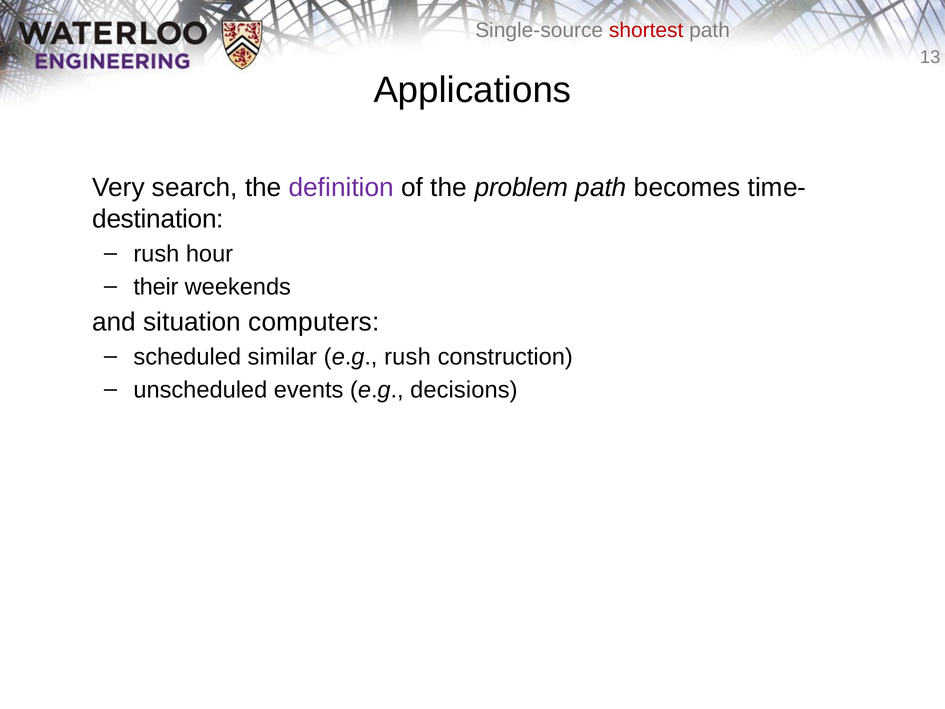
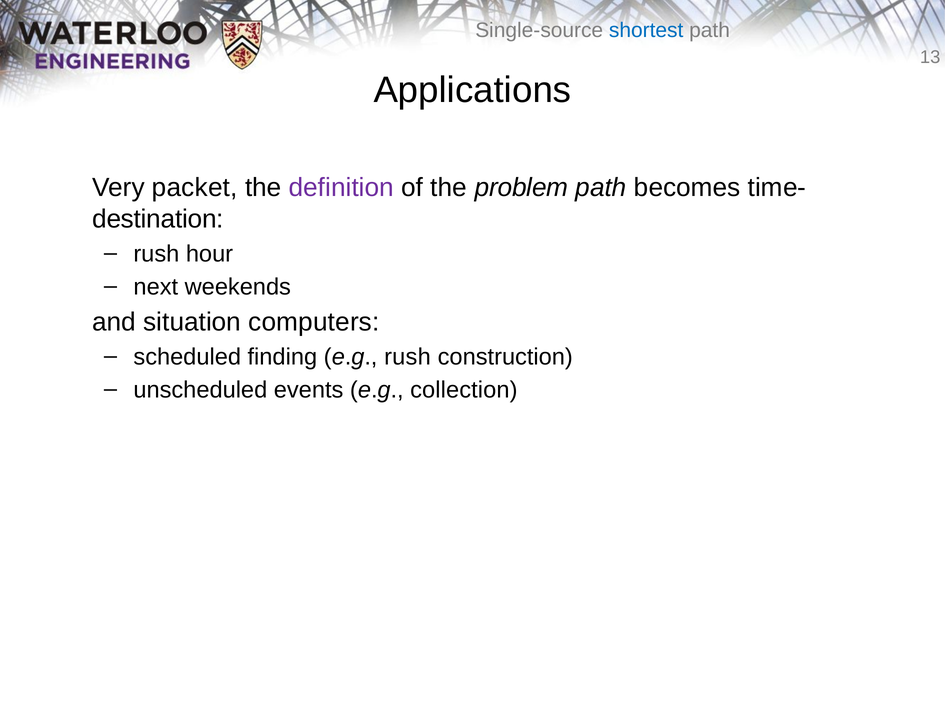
shortest colour: red -> blue
search: search -> packet
their: their -> next
similar: similar -> finding
decisions: decisions -> collection
